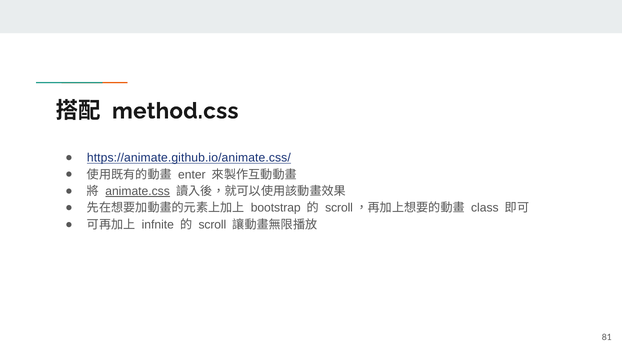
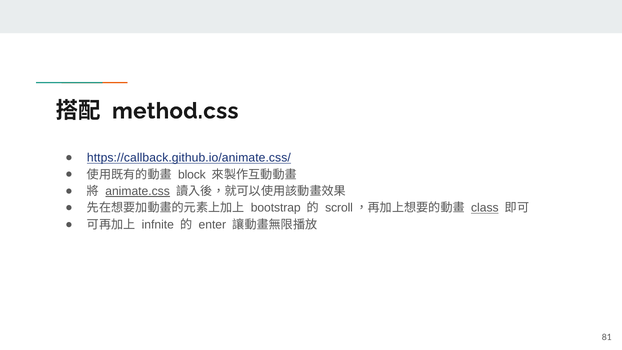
https://animate.github.io/animate.css/: https://animate.github.io/animate.css/ -> https://callback.github.io/animate.css/
enter: enter -> block
class underline: none -> present
scroll at (212, 225): scroll -> enter
